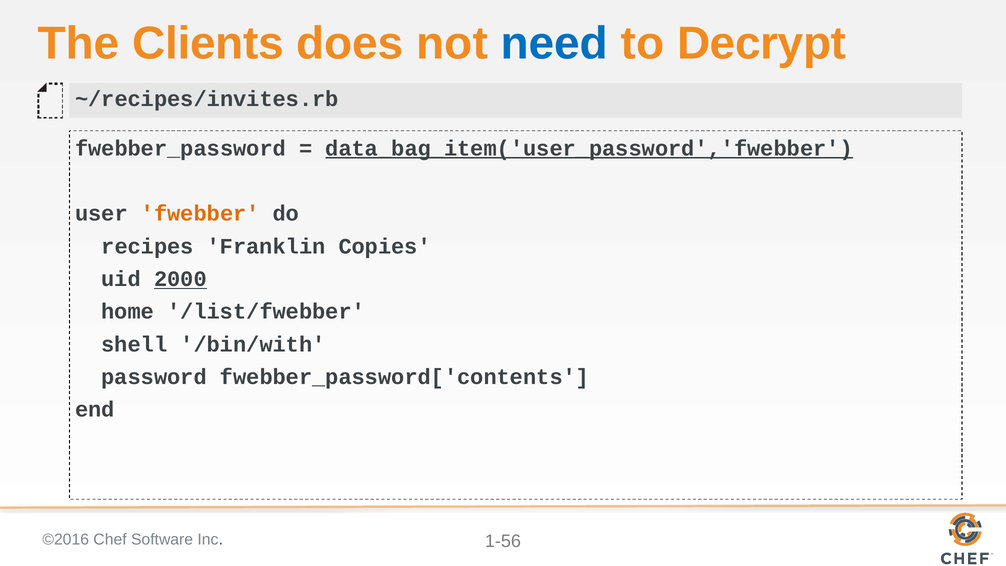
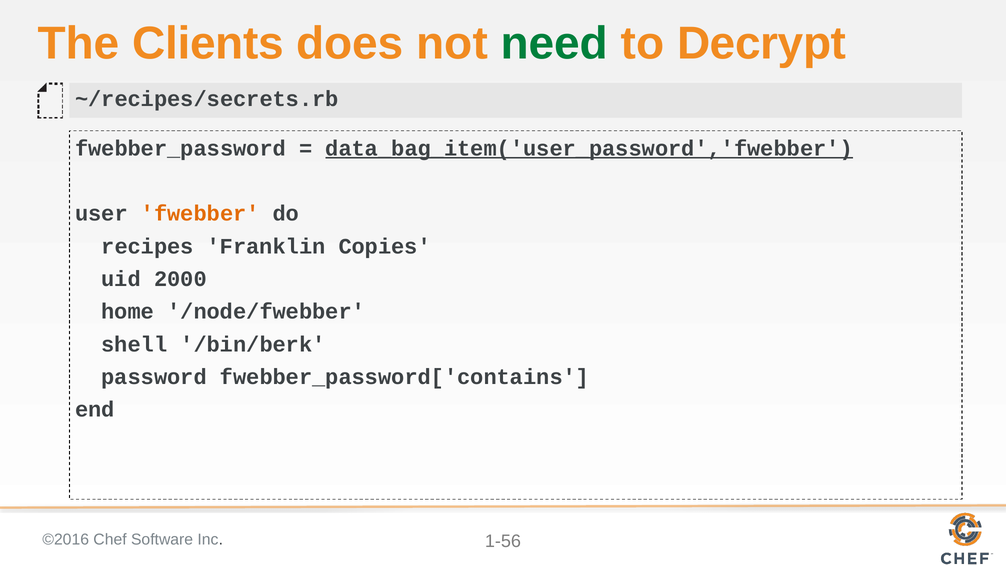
need colour: blue -> green
~/recipes/invites.rb: ~/recipes/invites.rb -> ~/recipes/secrets.rb
2000 underline: present -> none
/list/fwebber: /list/fwebber -> /node/fwebber
/bin/with: /bin/with -> /bin/berk
fwebber_password['contents: fwebber_password['contents -> fwebber_password['contains
